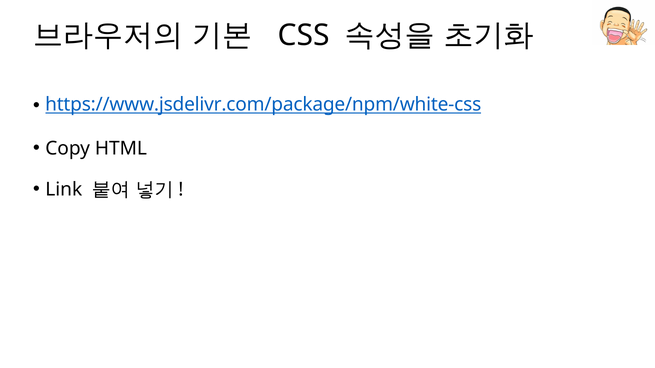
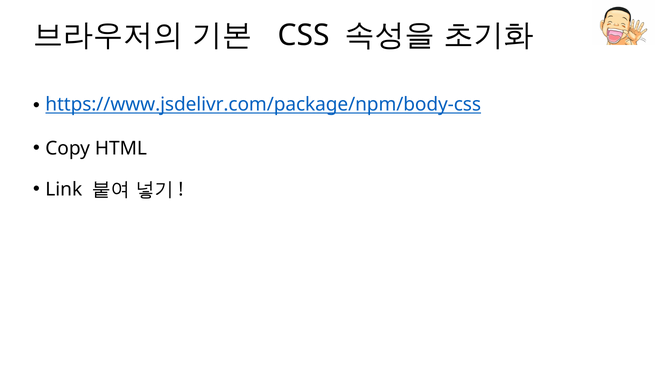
https://www.jsdelivr.com/package/npm/white-css: https://www.jsdelivr.com/package/npm/white-css -> https://www.jsdelivr.com/package/npm/body-css
